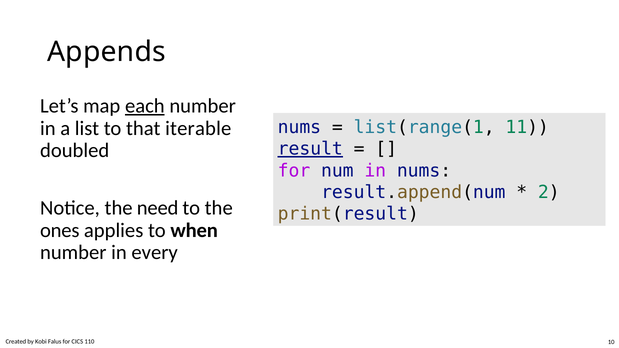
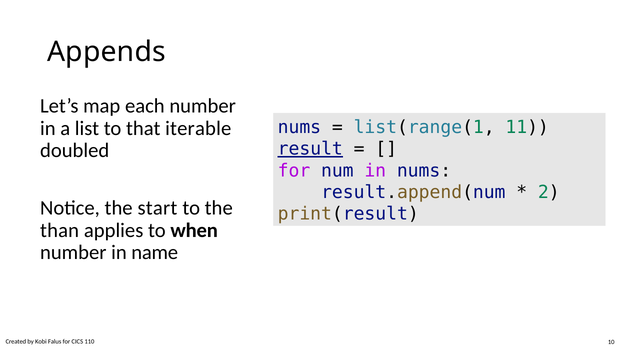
each underline: present -> none
need: need -> start
ones: ones -> than
every: every -> name
